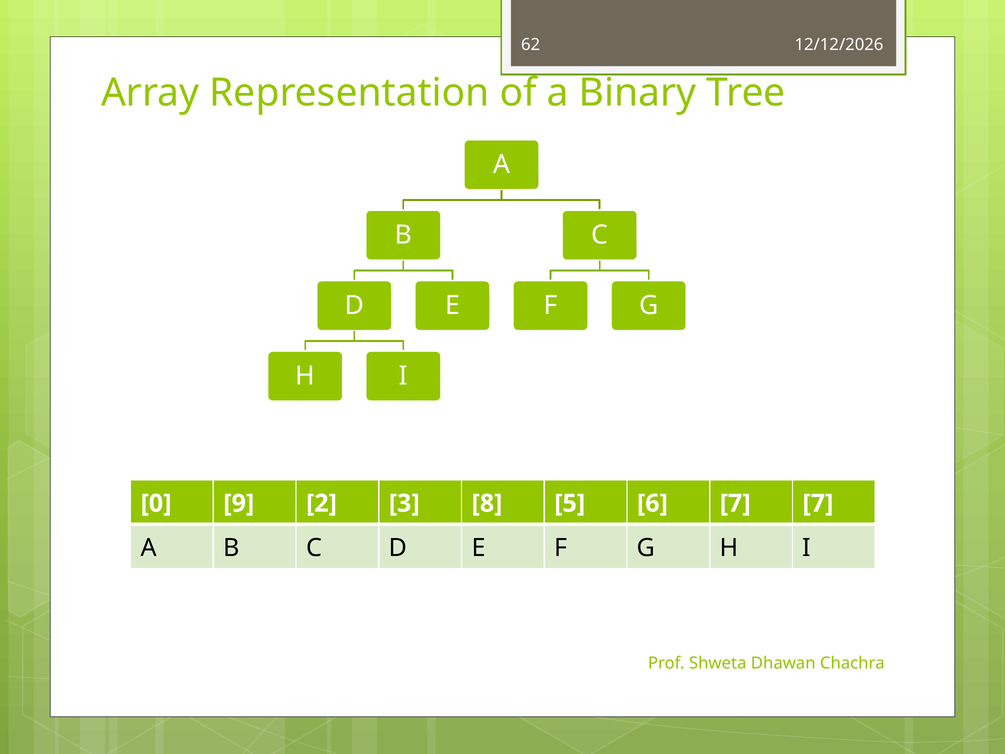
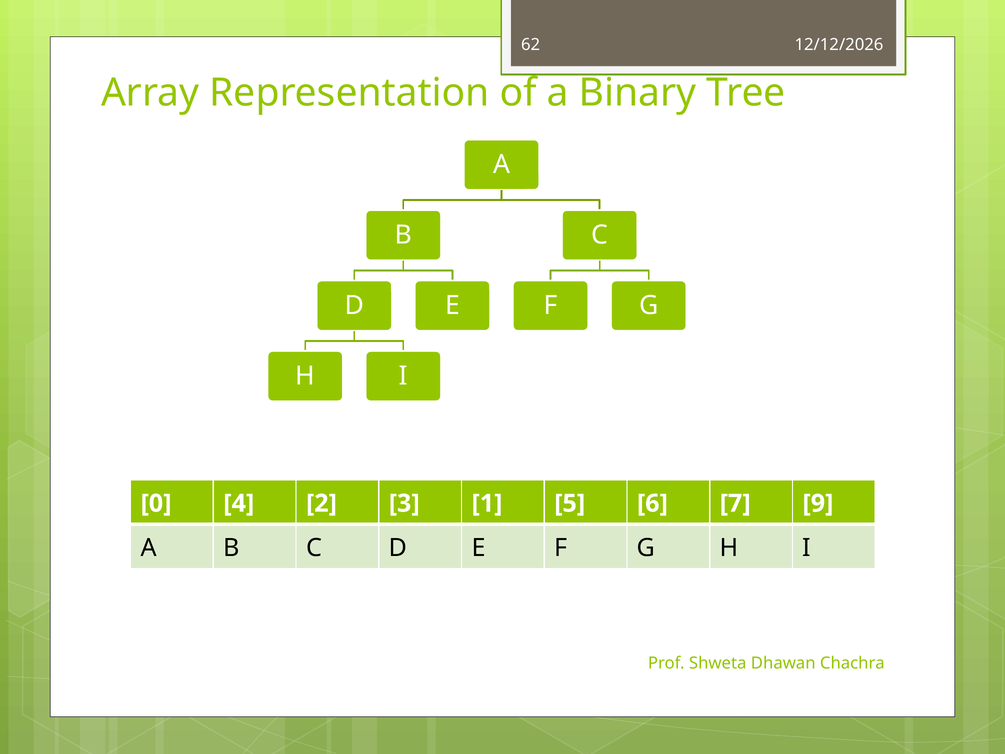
9: 9 -> 4
8: 8 -> 1
7 7: 7 -> 9
